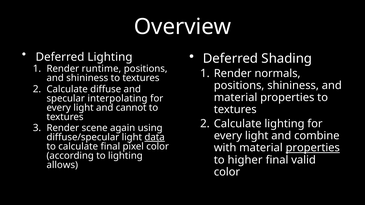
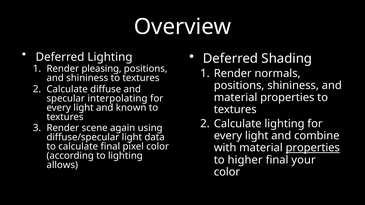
runtime: runtime -> pleasing
cannot: cannot -> known
data underline: present -> none
valid: valid -> your
